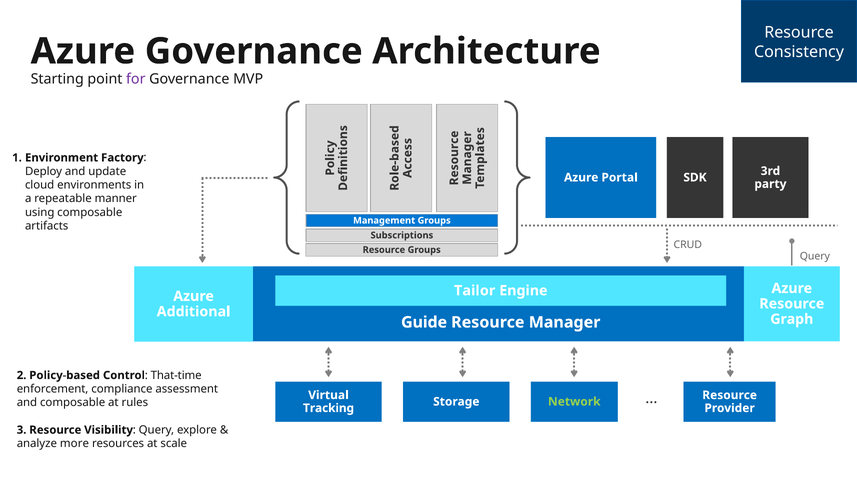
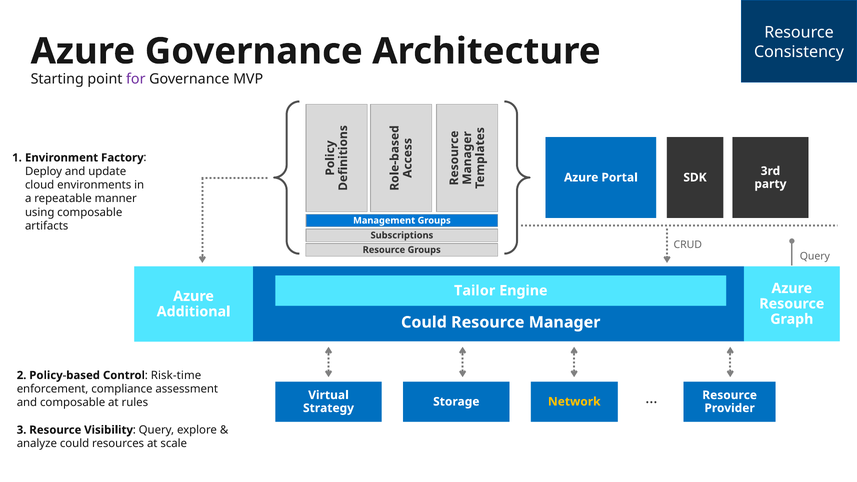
Guide at (424, 322): Guide -> Could
That-time: That-time -> Risk-time
Network colour: light green -> yellow
Tracking: Tracking -> Strategy
analyze more: more -> could
